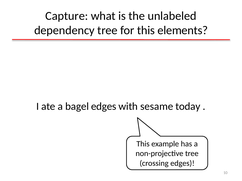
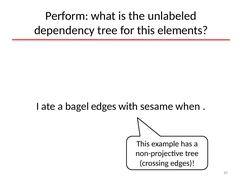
Capture: Capture -> Perform
today: today -> when
